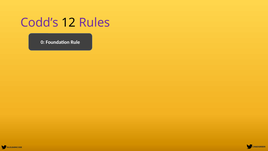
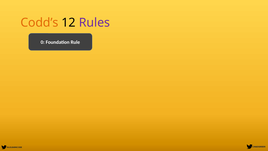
Codd’s colour: purple -> orange
